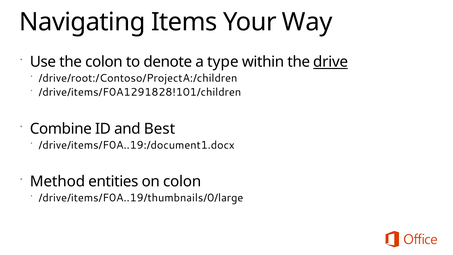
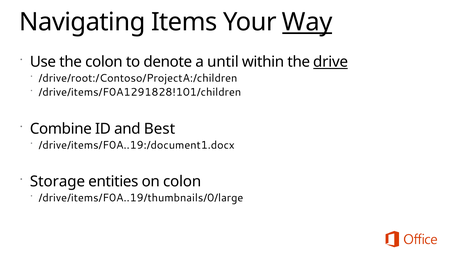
Way underline: none -> present
type: type -> until
Method: Method -> Storage
